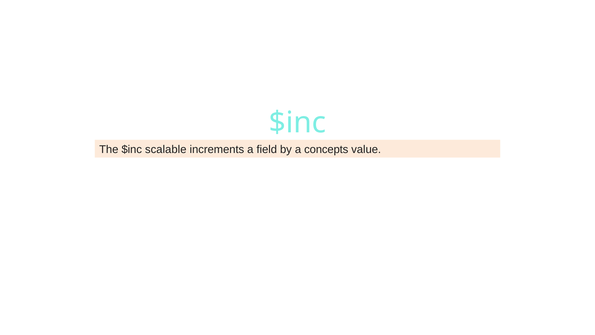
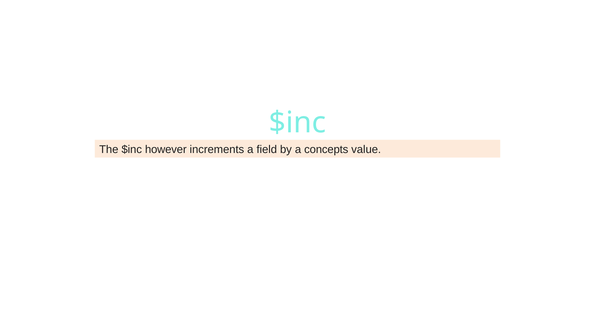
scalable: scalable -> however
